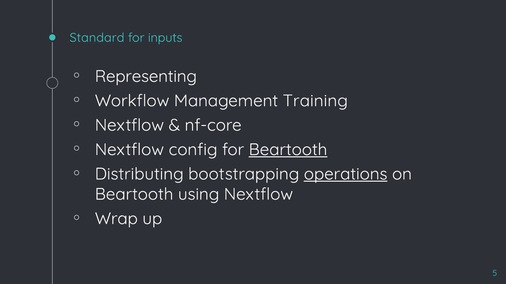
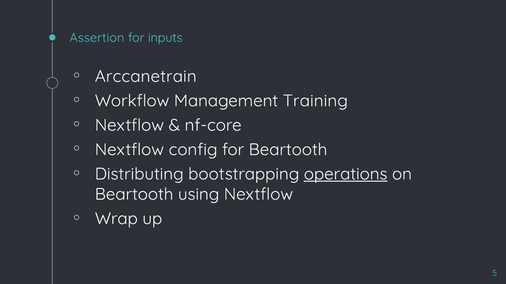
Standard: Standard -> Assertion
Representing: Representing -> Arccanetrain
Beartooth at (288, 150) underline: present -> none
